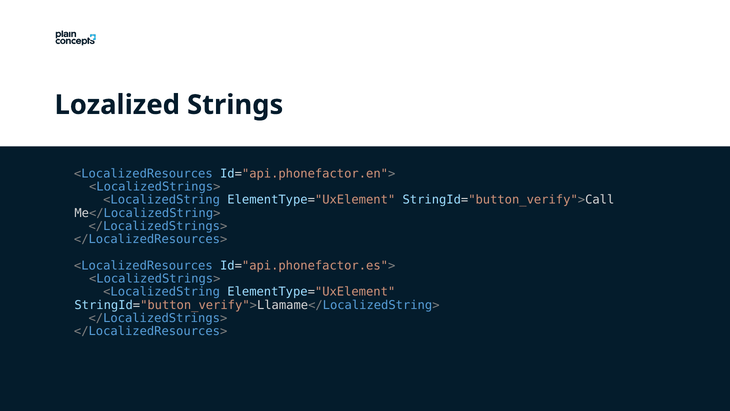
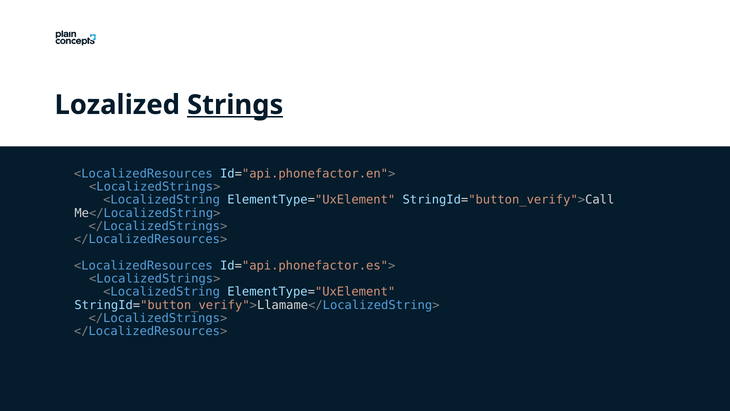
Strings underline: none -> present
